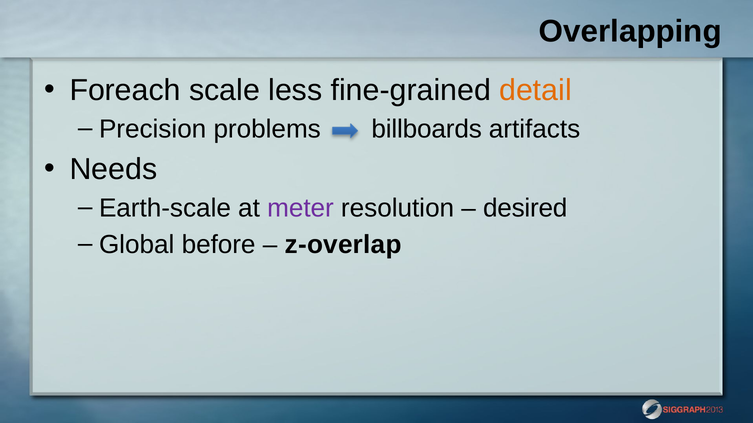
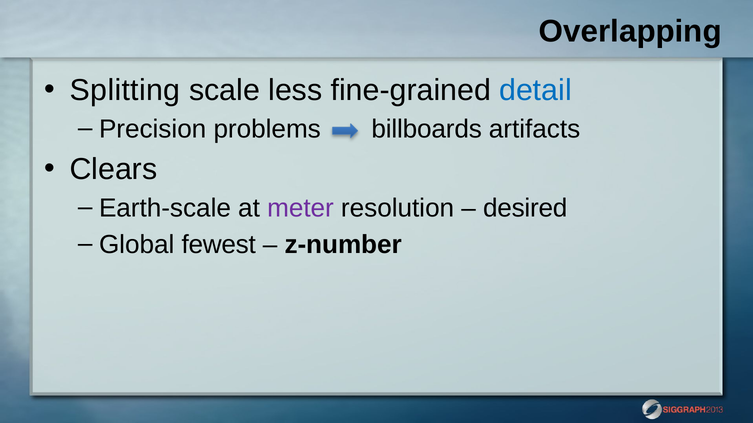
Foreach: Foreach -> Splitting
detail colour: orange -> blue
Needs: Needs -> Clears
before: before -> fewest
z-overlap: z-overlap -> z-number
